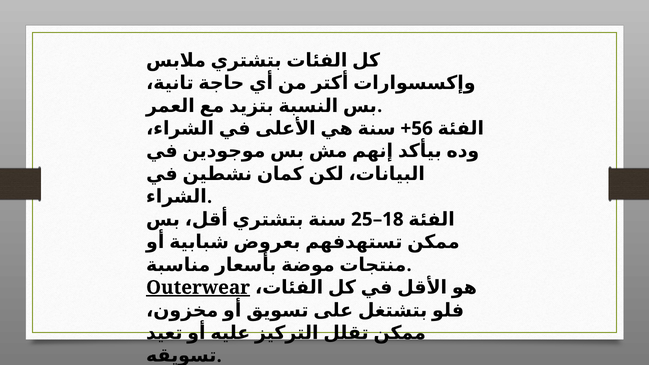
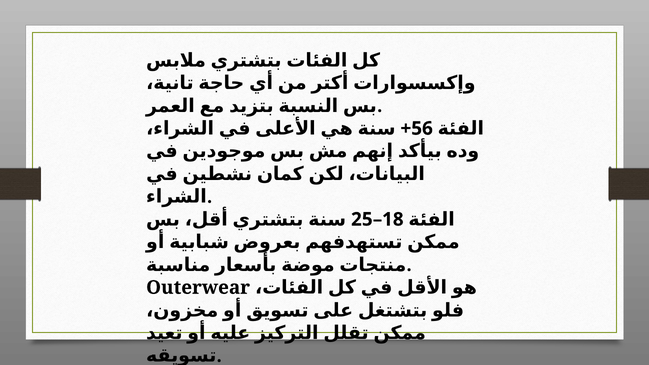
Outerwear underline: present -> none
